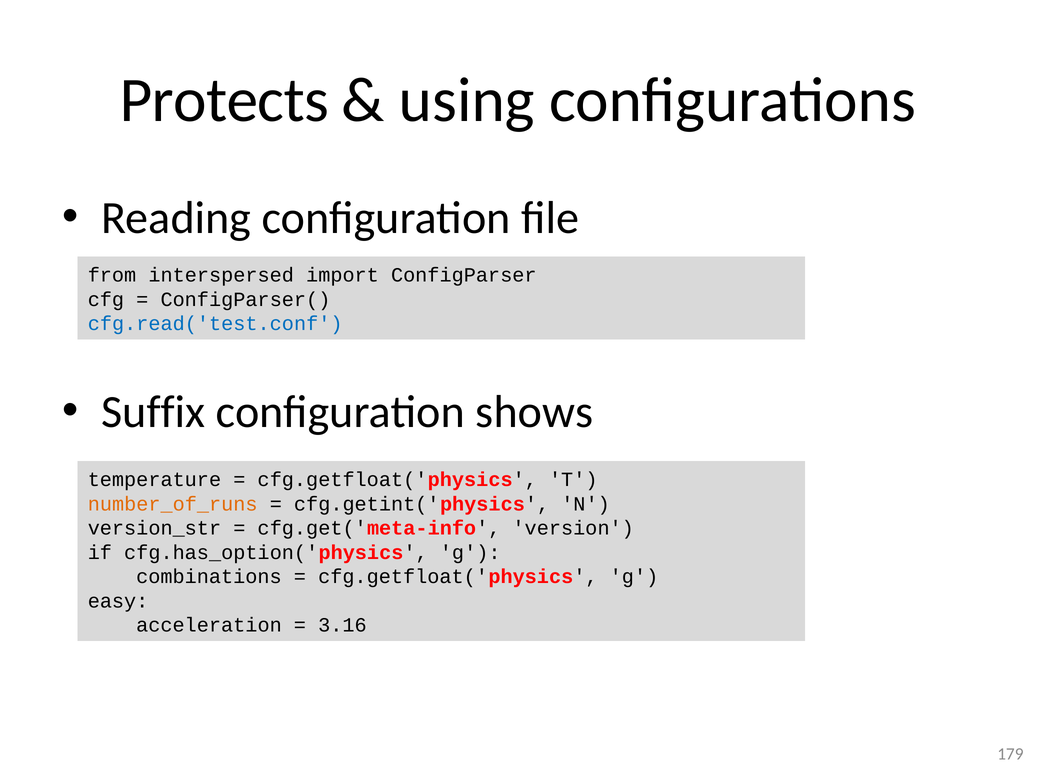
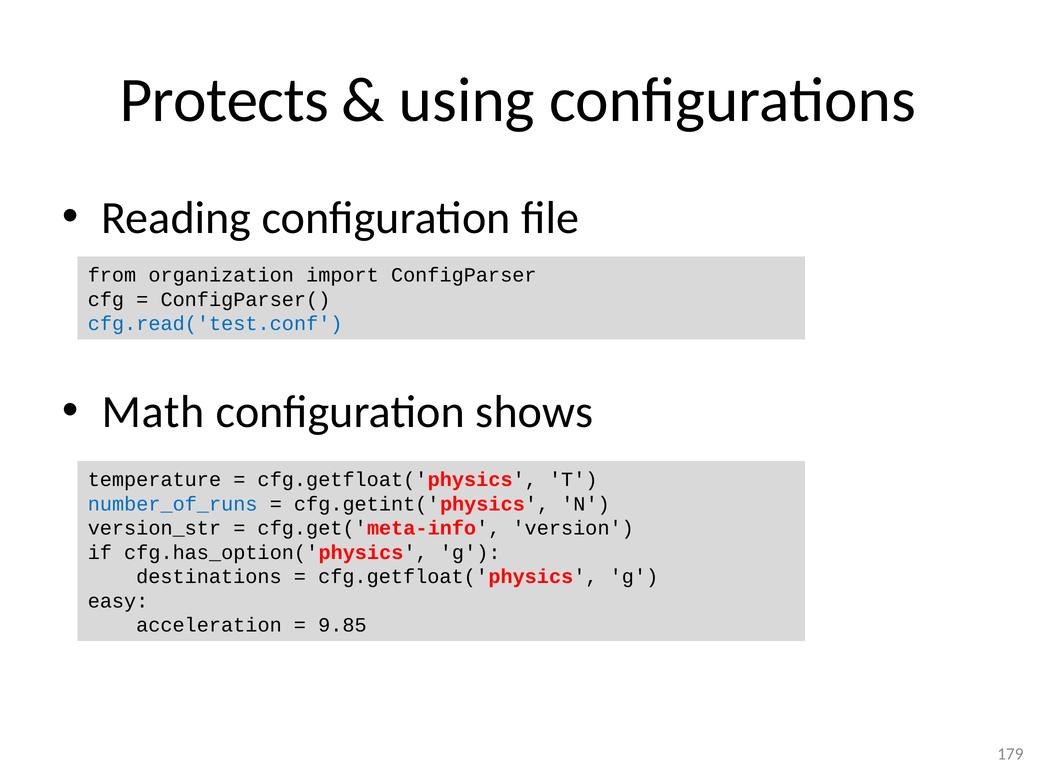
interspersed: interspersed -> organization
Suffix: Suffix -> Math
number_of_runs colour: orange -> blue
combinations: combinations -> destinations
3.16: 3.16 -> 9.85
